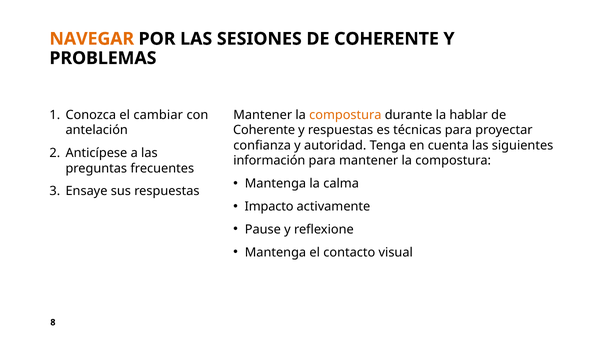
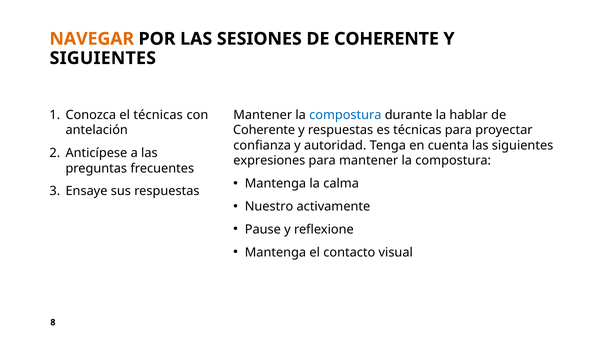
PROBLEMAS at (103, 58): PROBLEMAS -> SIGUIENTES
el cambiar: cambiar -> técnicas
compostura at (345, 115) colour: orange -> blue
información: información -> expresiones
Impacto: Impacto -> Nuestro
